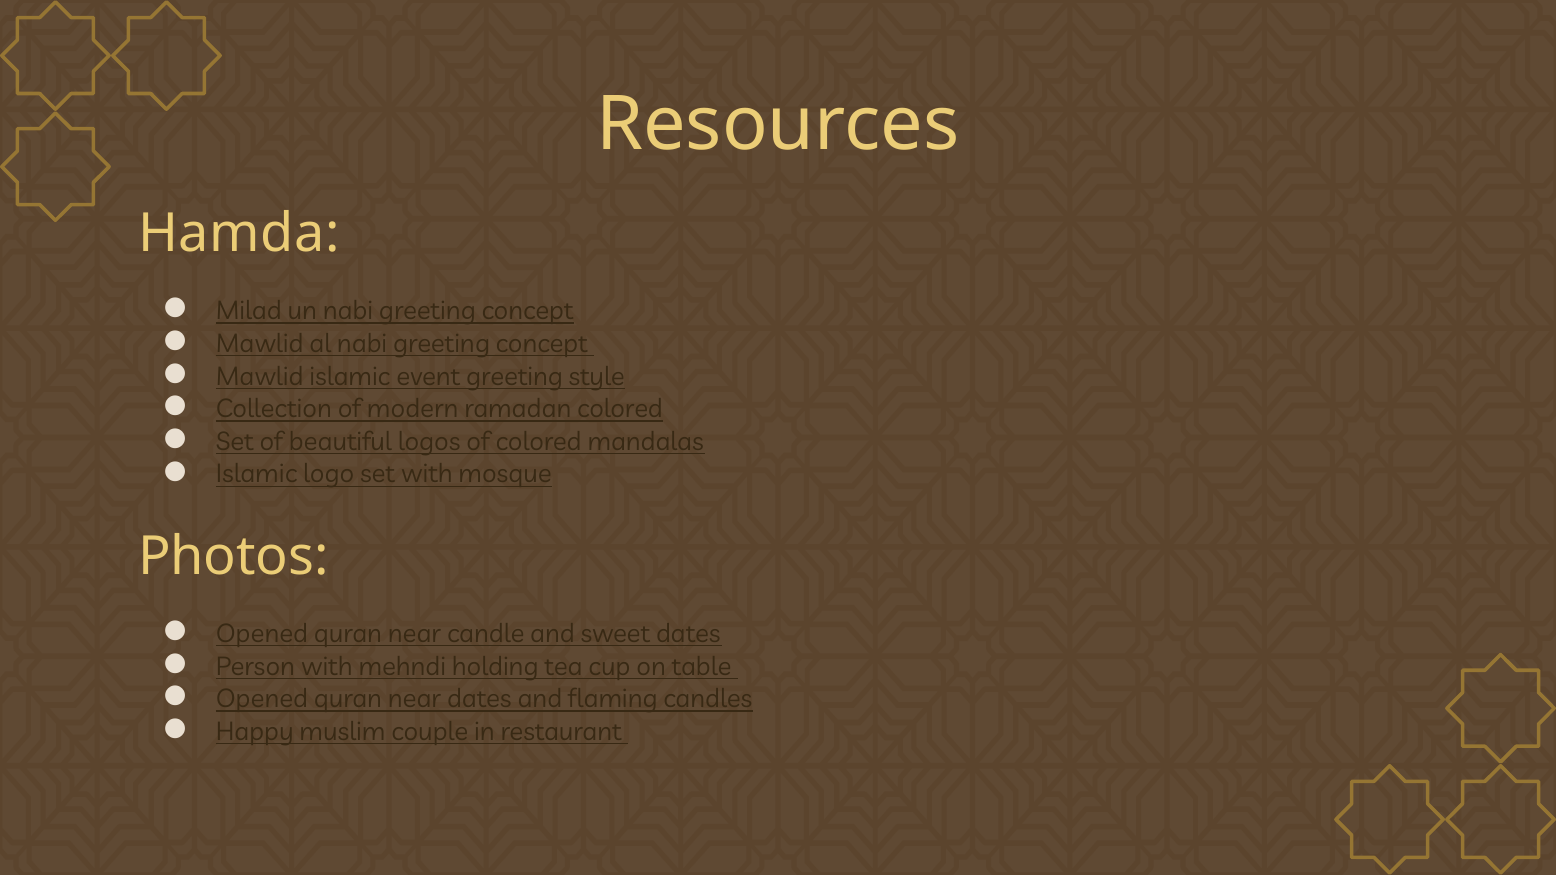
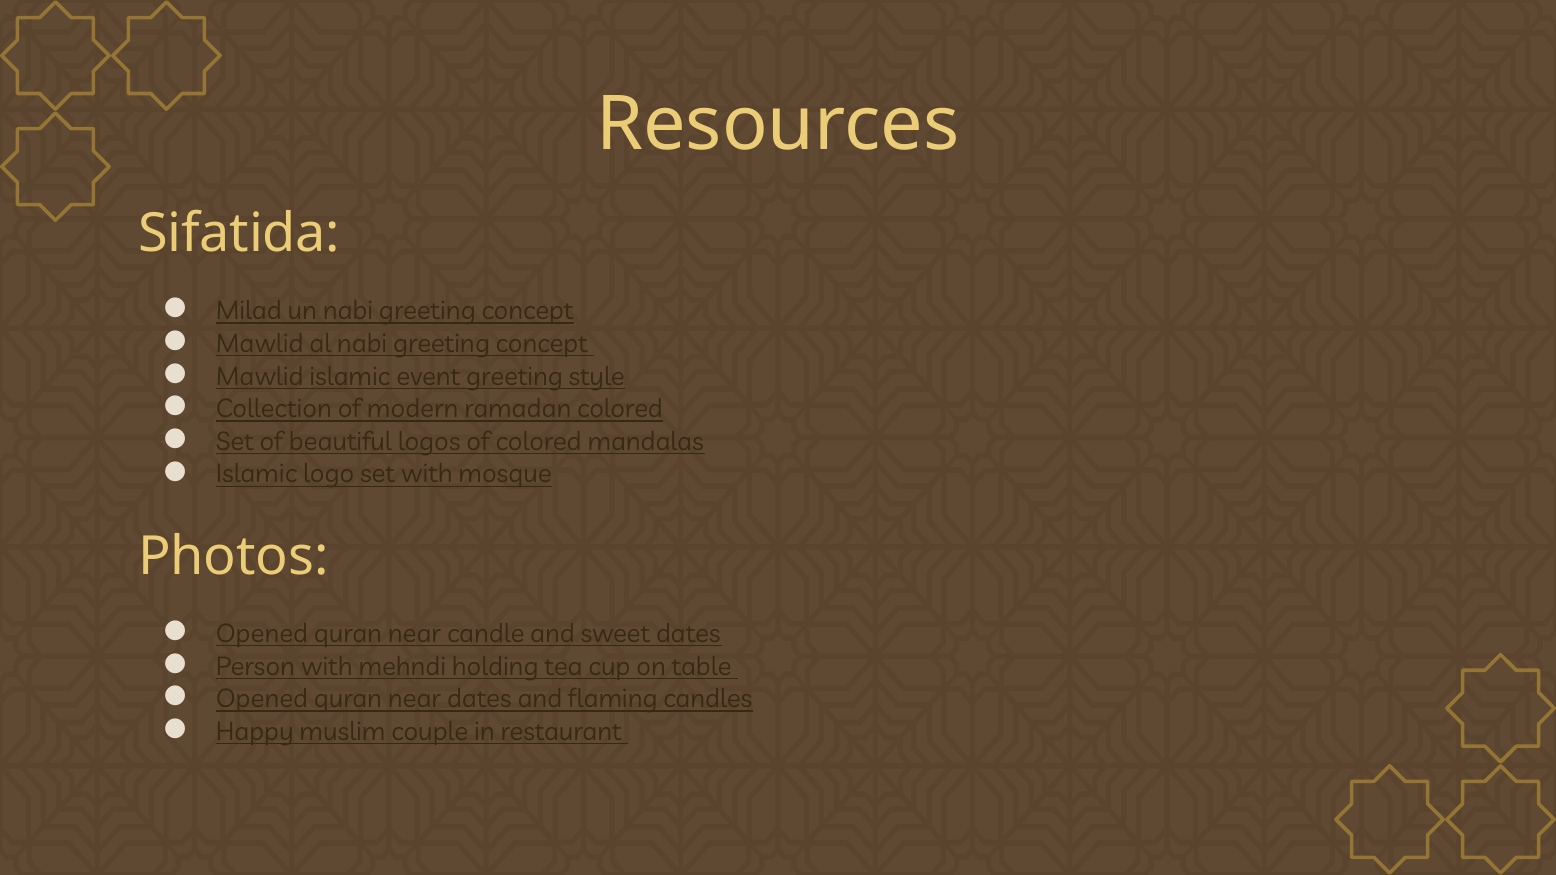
Hamda: Hamda -> Sifatida
